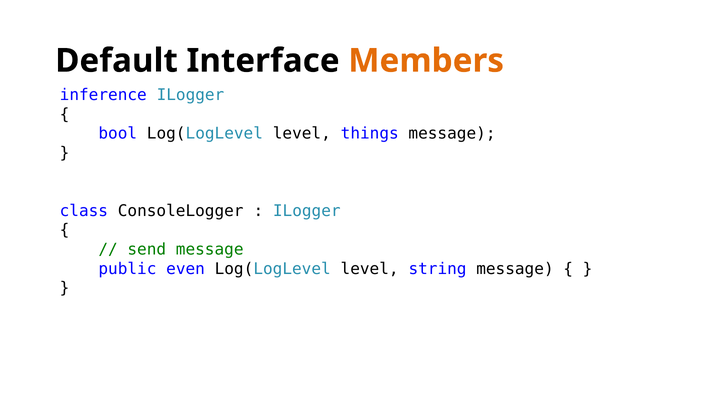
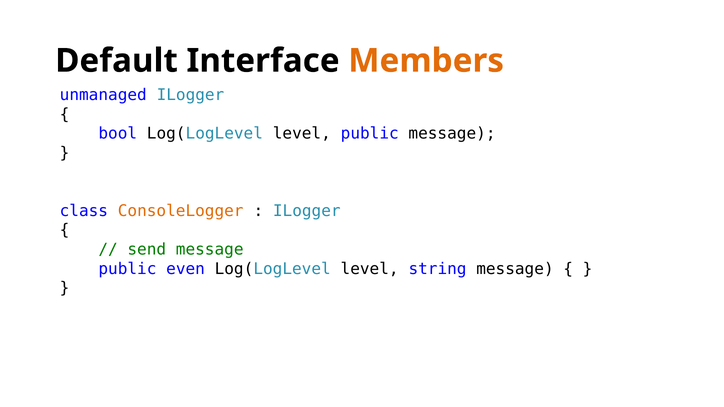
inference: inference -> unmanaged
level things: things -> public
ConsoleLogger colour: black -> orange
